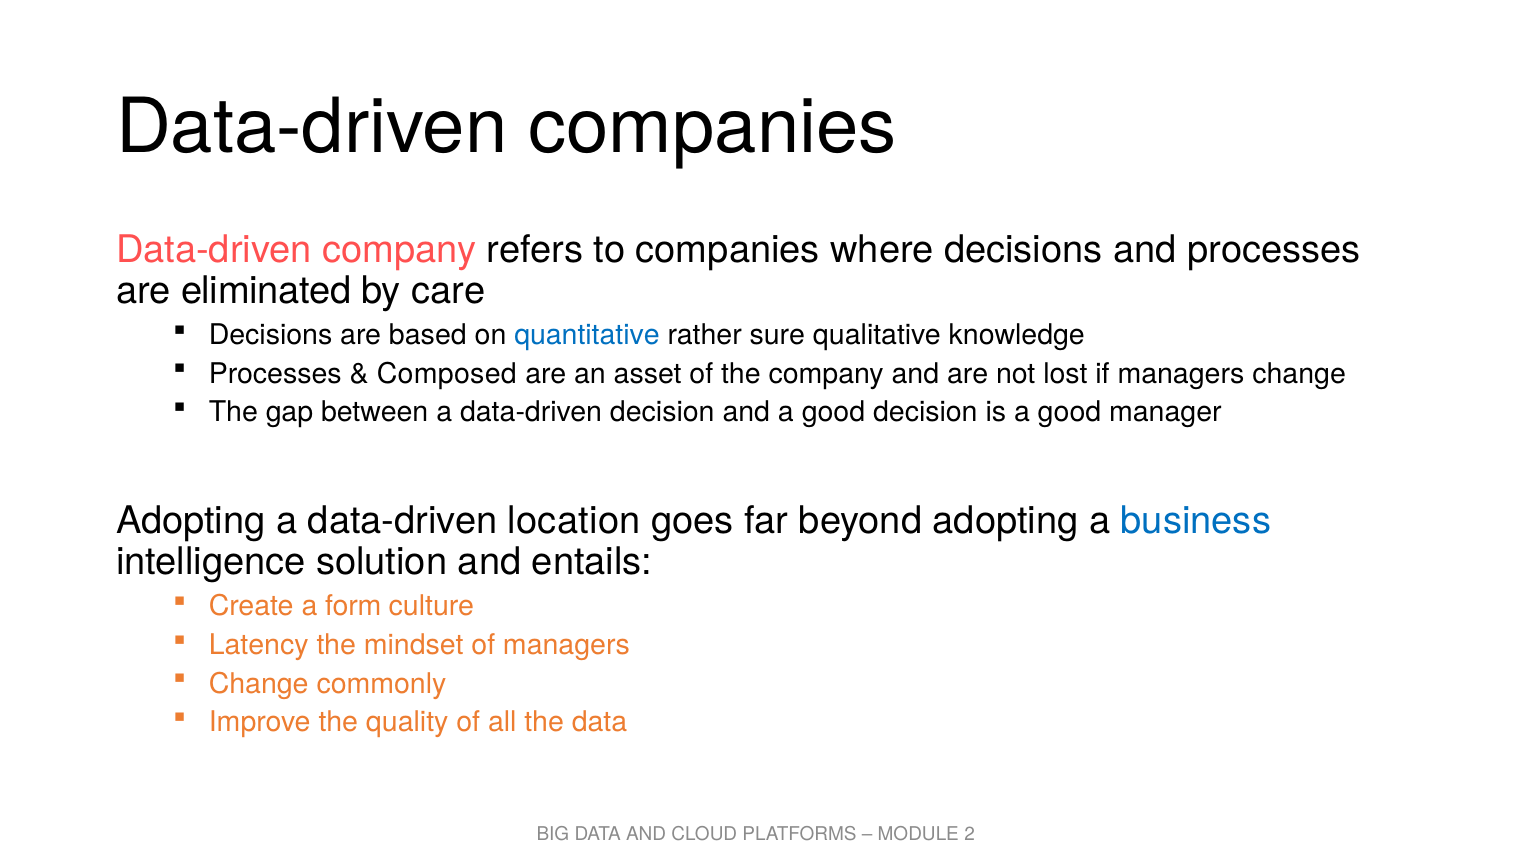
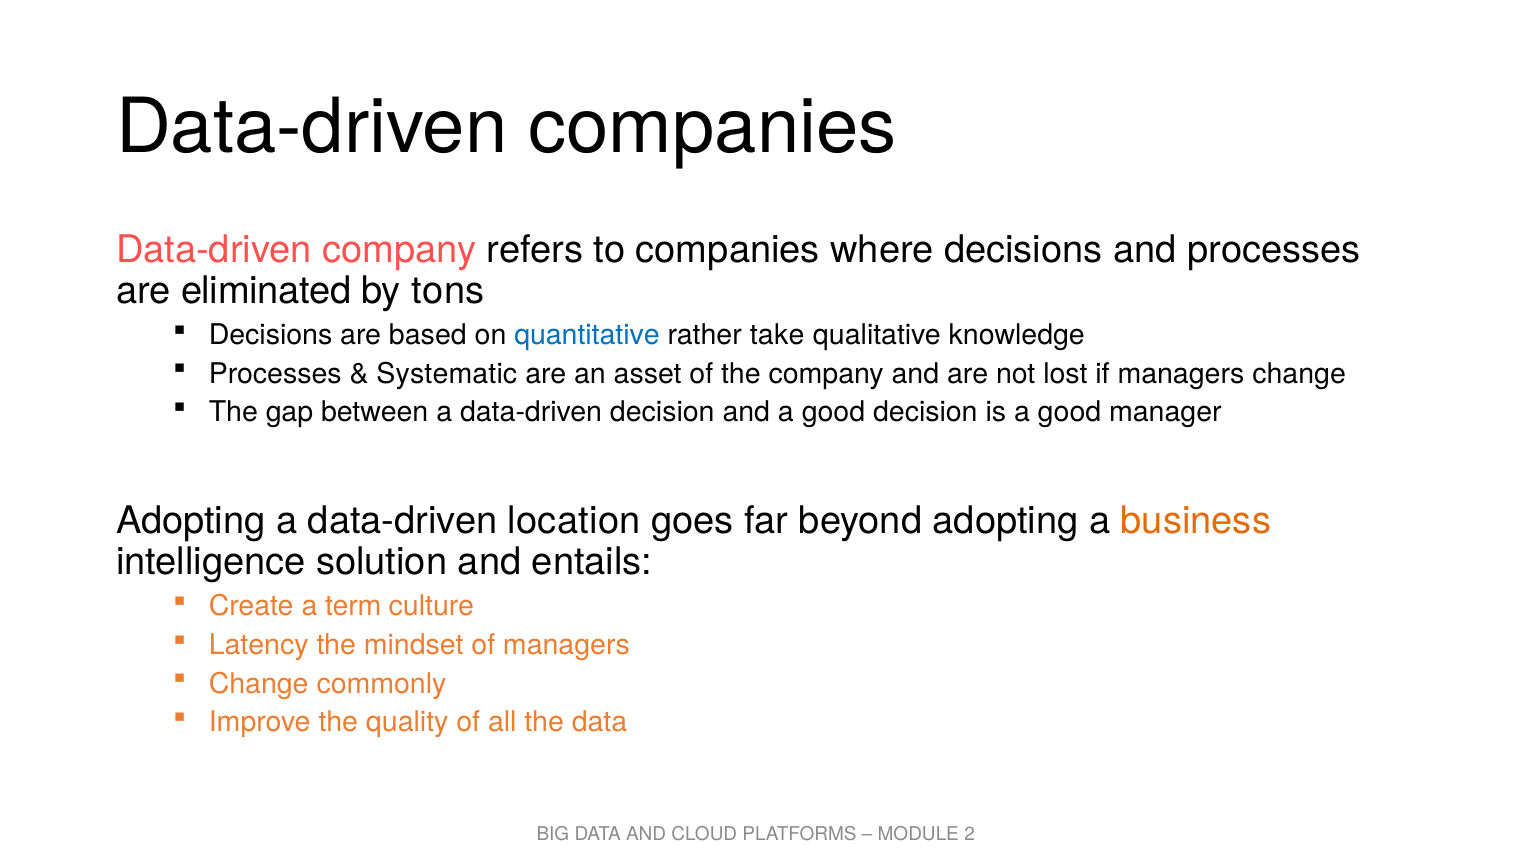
care: care -> tons
sure: sure -> take
Composed: Composed -> Systematic
business colour: blue -> orange
form: form -> term
